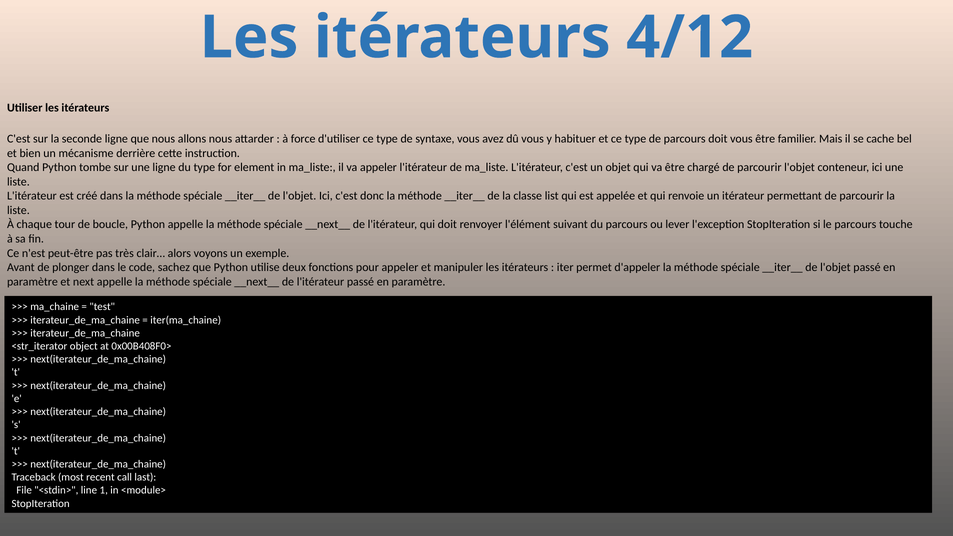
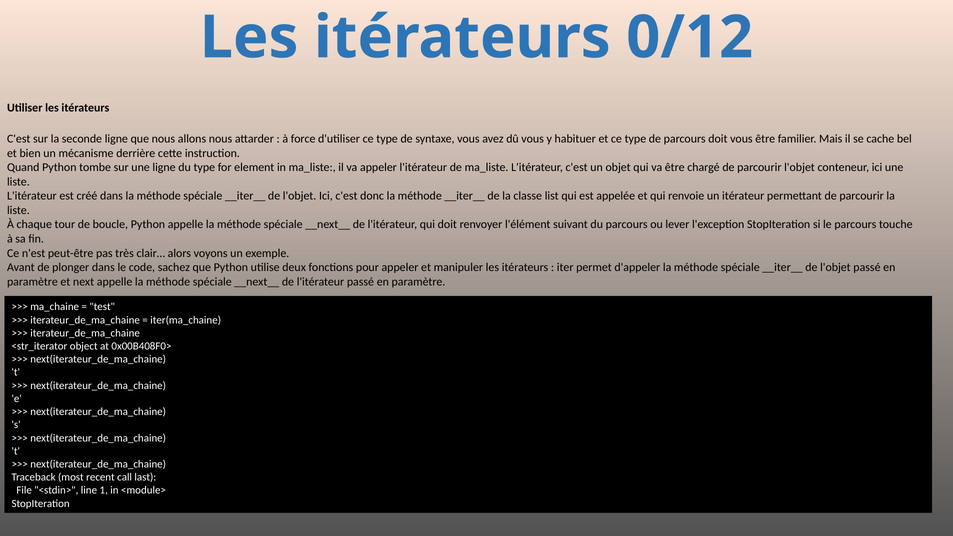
4/12: 4/12 -> 0/12
